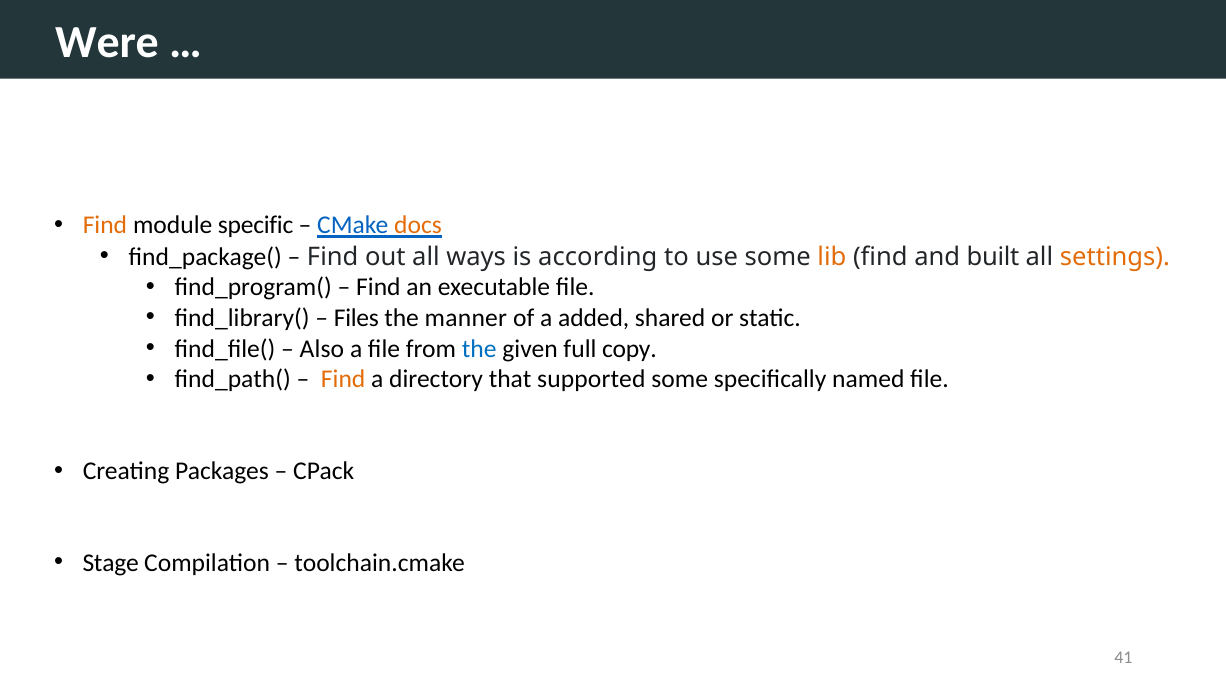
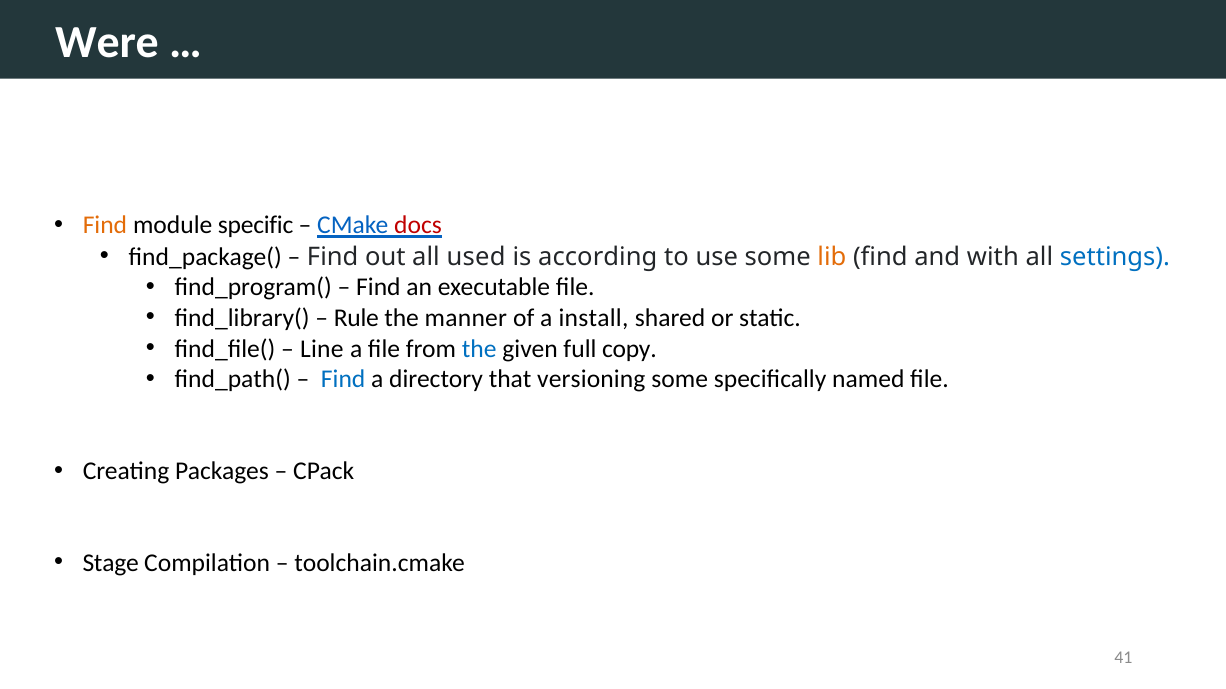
docs colour: orange -> red
ways: ways -> used
built: built -> with
settings colour: orange -> blue
Files: Files -> Rule
added: added -> install
Also: Also -> Line
Find at (343, 380) colour: orange -> blue
supported: supported -> versioning
